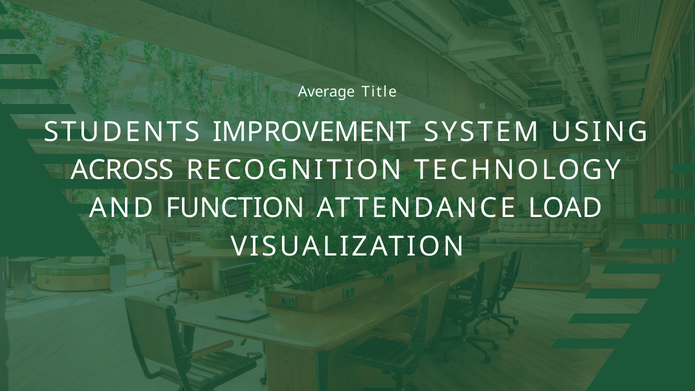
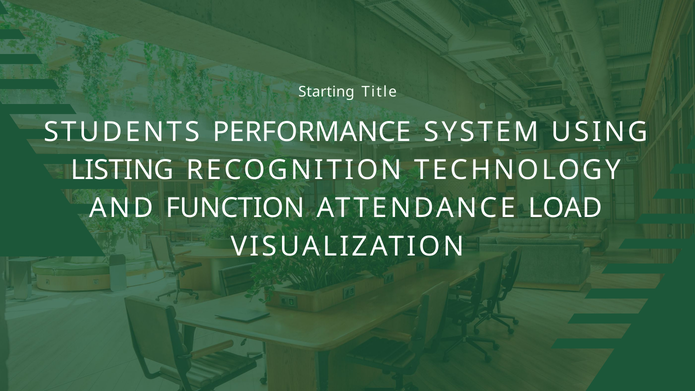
Average: Average -> Starting
IMPROVEMENT: IMPROVEMENT -> PERFORMANCE
ACROSS: ACROSS -> LISTING
